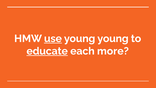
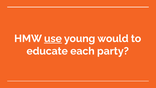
young young: young -> would
educate underline: present -> none
more: more -> party
